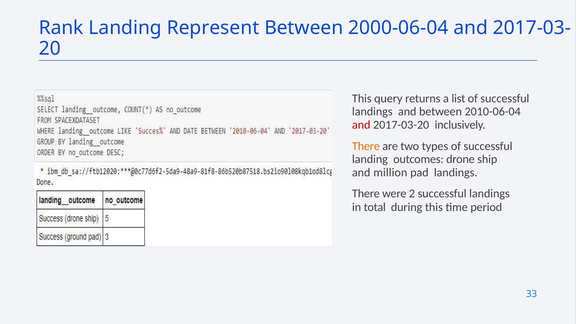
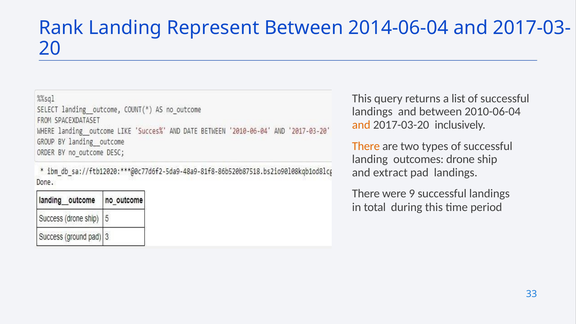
2000-06-04: 2000-06-04 -> 2014-06-04
and at (361, 125) colour: red -> orange
million: million -> extract
2: 2 -> 9
